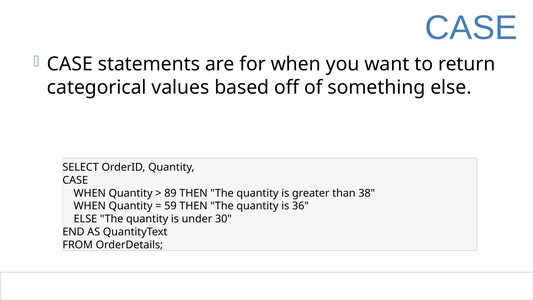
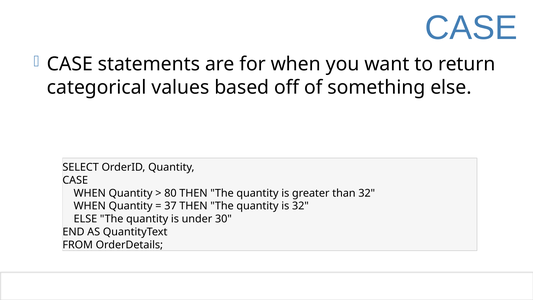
89: 89 -> 80
than 38: 38 -> 32
59: 59 -> 37
is 36: 36 -> 32
